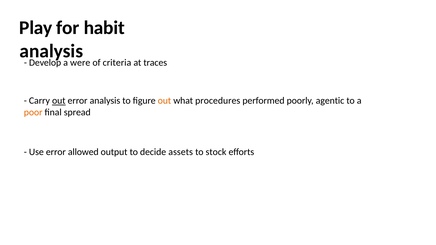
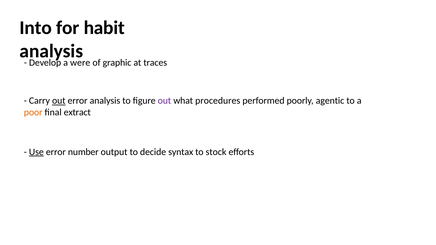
Play: Play -> Into
criteria: criteria -> graphic
out at (164, 101) colour: orange -> purple
spread: spread -> extract
Use underline: none -> present
allowed: allowed -> number
assets: assets -> syntax
